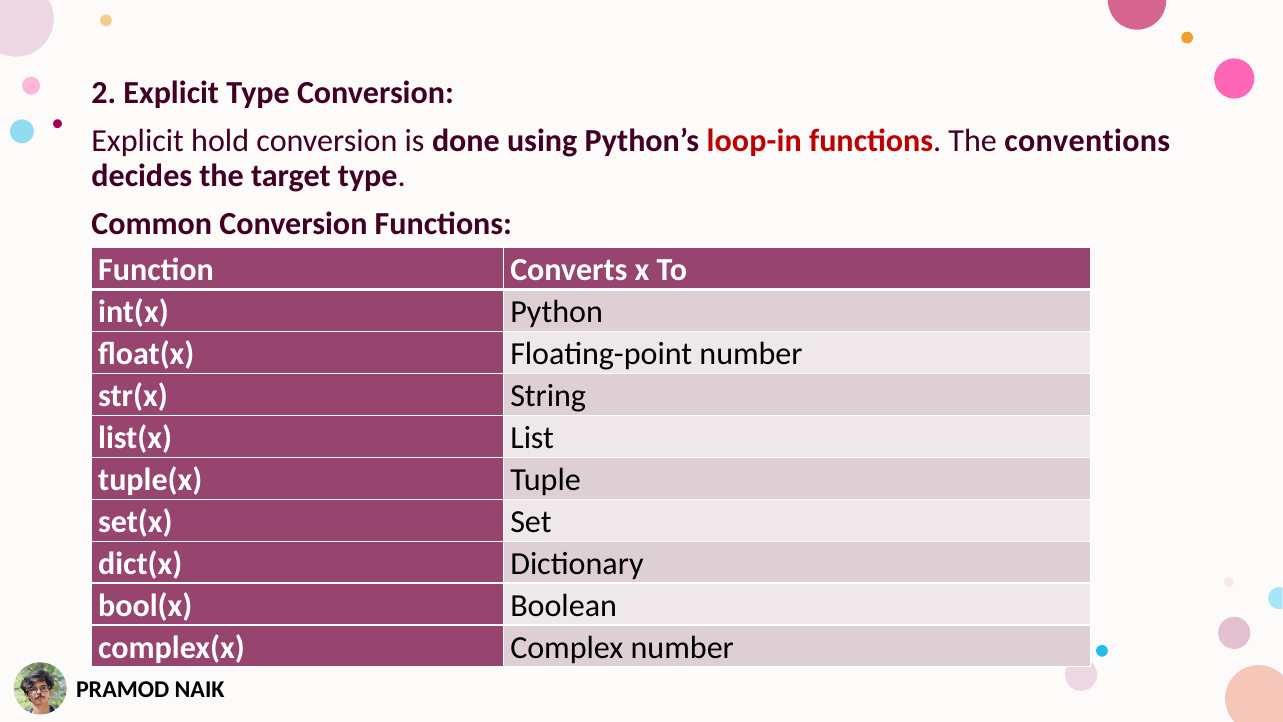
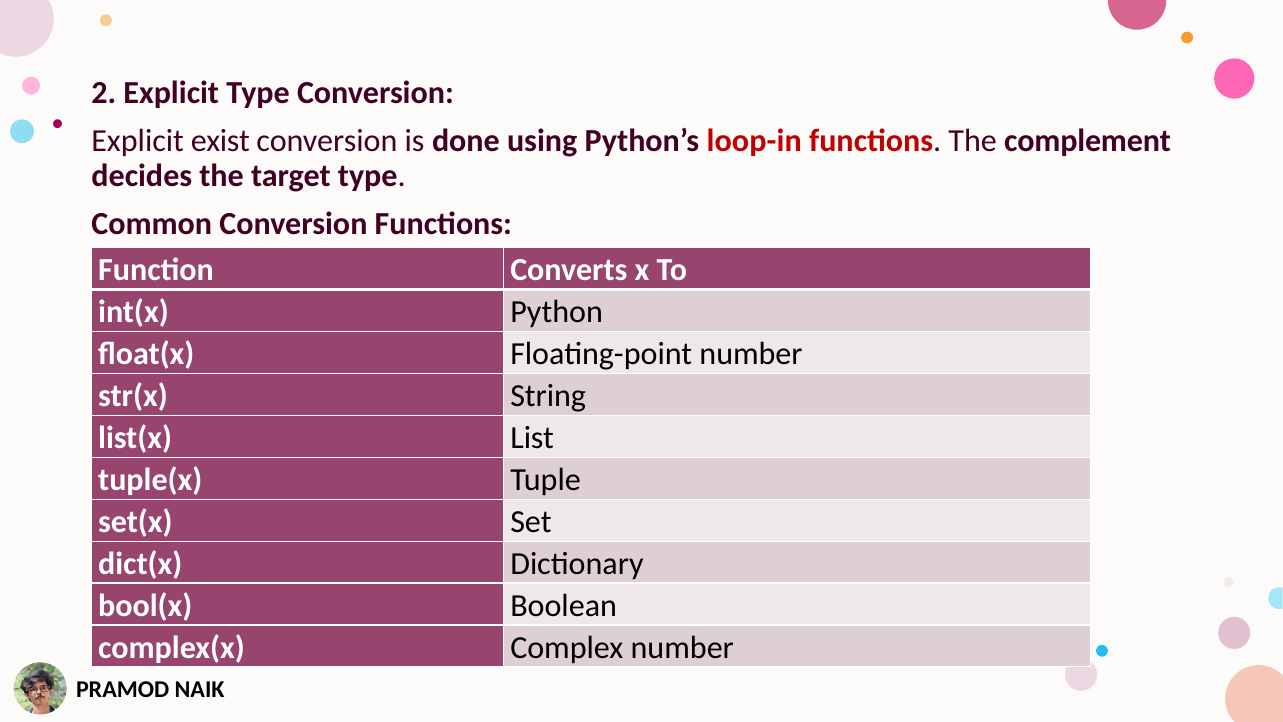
hold: hold -> exist
conventions: conventions -> complement
